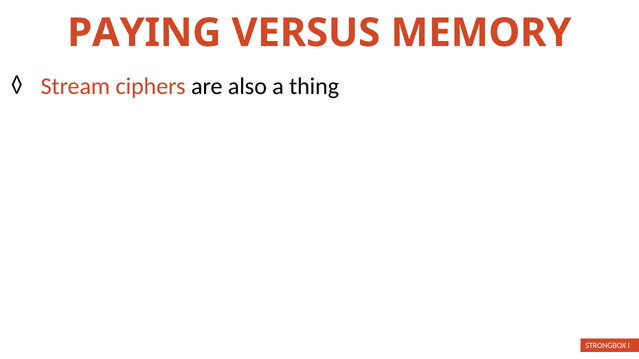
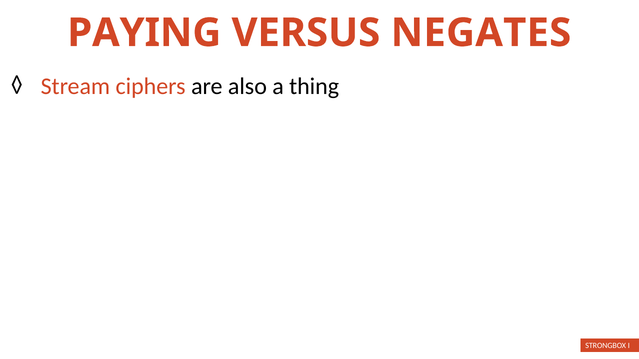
MEMORY: MEMORY -> NEGATES
